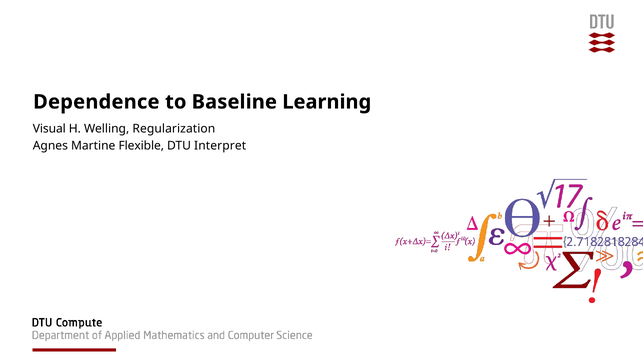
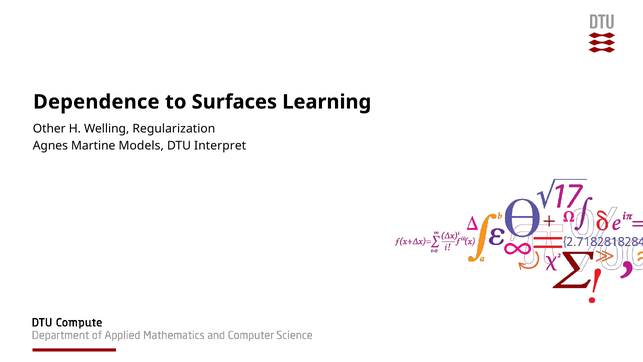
Baseline: Baseline -> Surfaces
Visual: Visual -> Other
Flexible: Flexible -> Models
